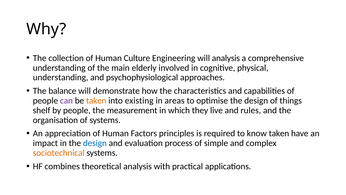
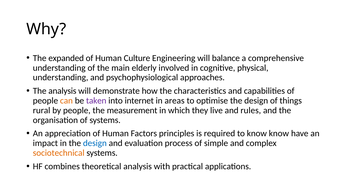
collection: collection -> expanded
will analysis: analysis -> balance
The balance: balance -> analysis
can colour: purple -> orange
taken at (96, 100) colour: orange -> purple
existing: existing -> internet
shelf: shelf -> rural
know taken: taken -> know
